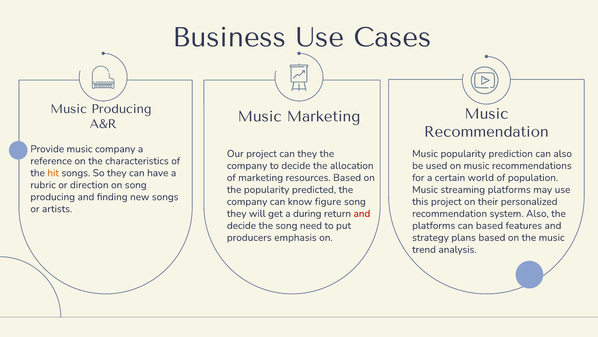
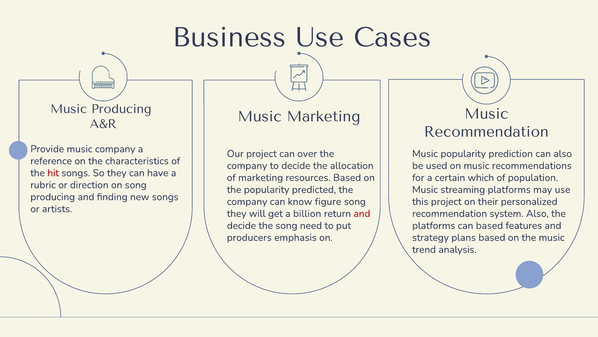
can they: they -> over
hit colour: orange -> red
world: world -> which
during: during -> billion
